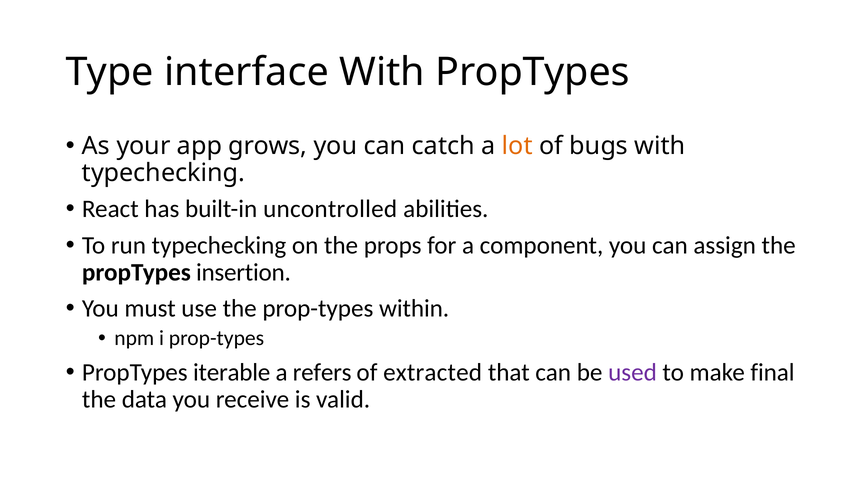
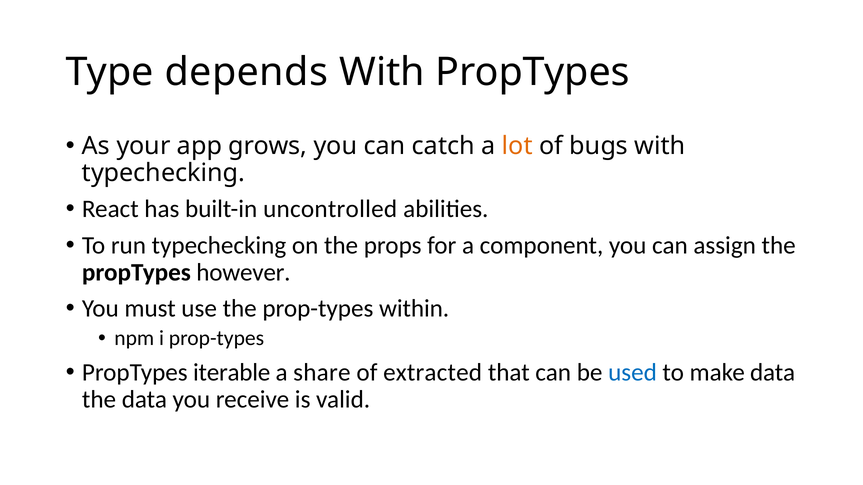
interface: interface -> depends
insertion: insertion -> however
refers: refers -> share
used colour: purple -> blue
make final: final -> data
